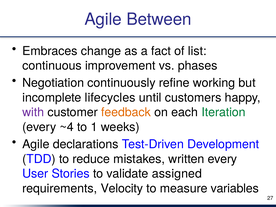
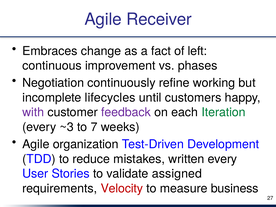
Between: Between -> Receiver
list: list -> left
feedback colour: orange -> purple
~4: ~4 -> ~3
1: 1 -> 7
declarations: declarations -> organization
Velocity colour: black -> red
variables: variables -> business
